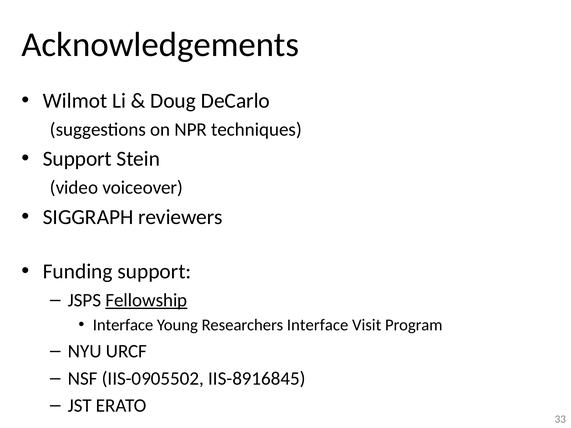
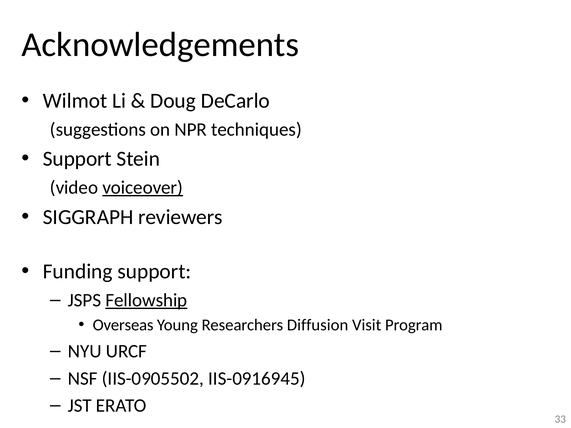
voiceover underline: none -> present
Interface at (123, 325): Interface -> Overseas
Researchers Interface: Interface -> Diffusion
IIS-8916845: IIS-8916845 -> IIS-0916945
